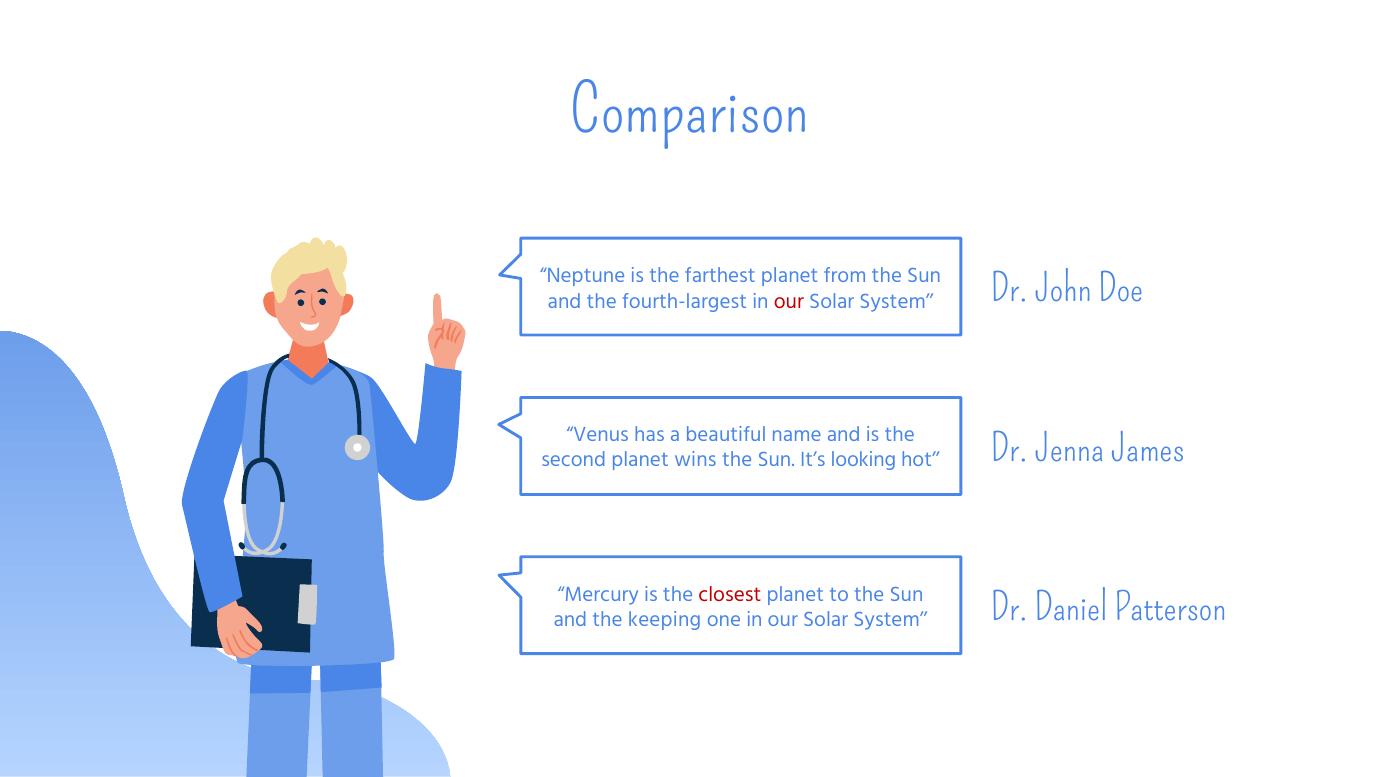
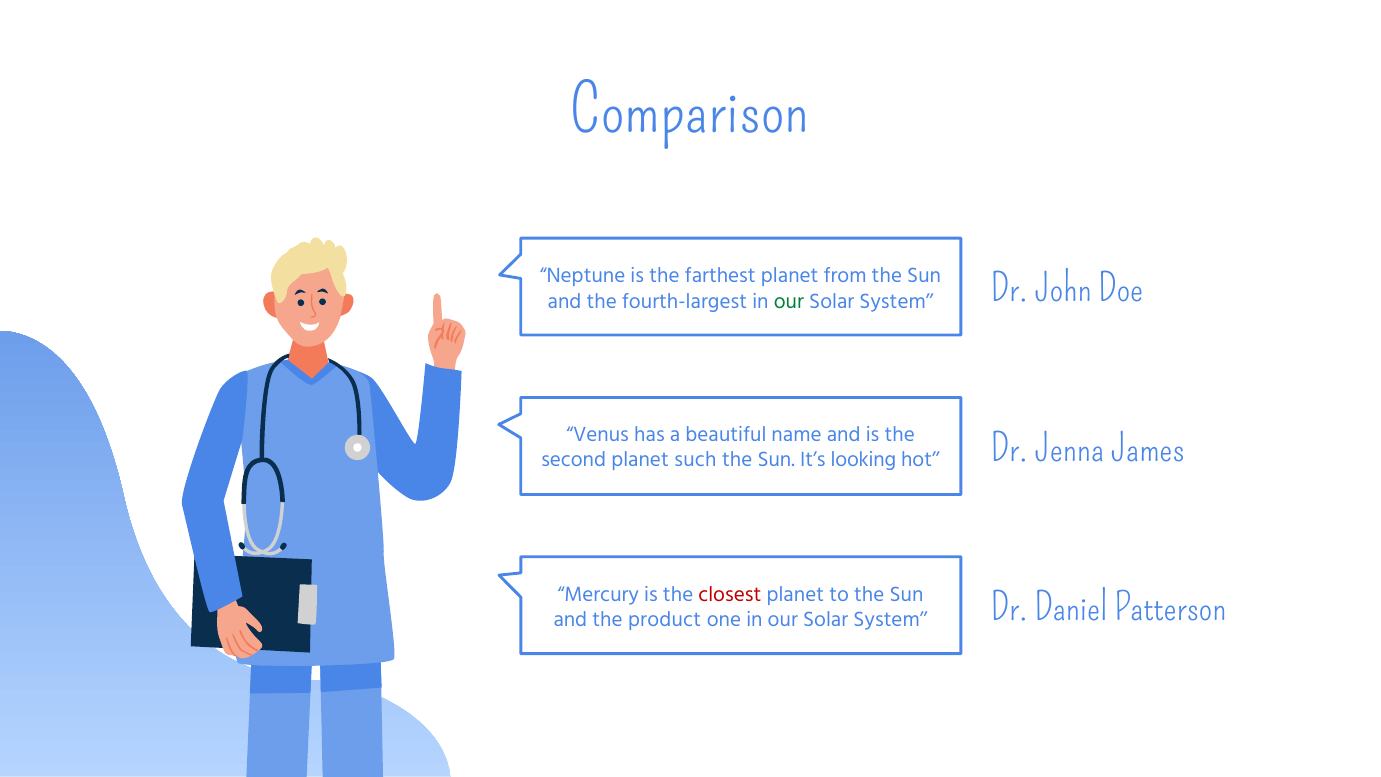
our at (789, 301) colour: red -> green
wins: wins -> such
keeping: keeping -> product
